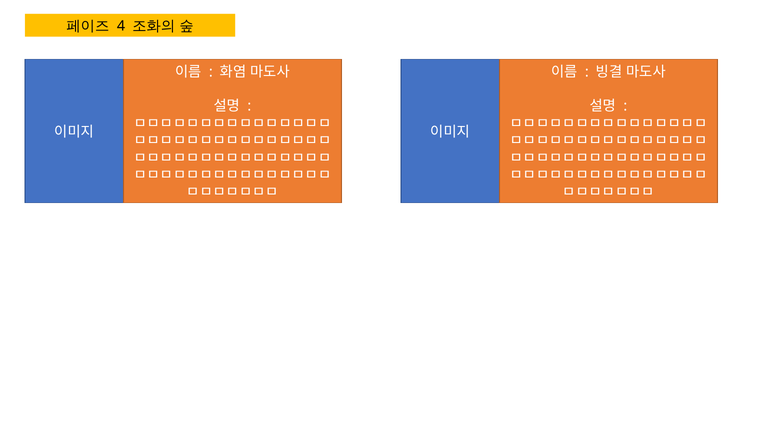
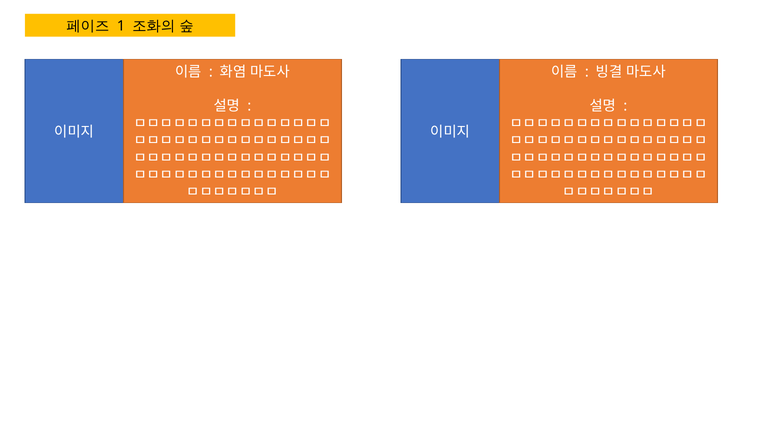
4: 4 -> 1
